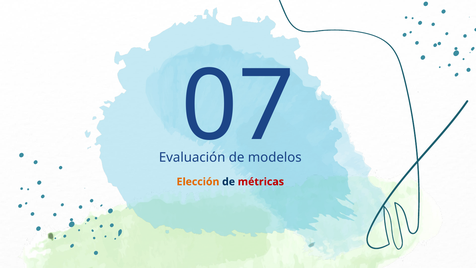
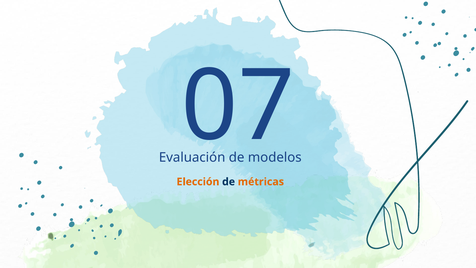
métricas colour: red -> orange
